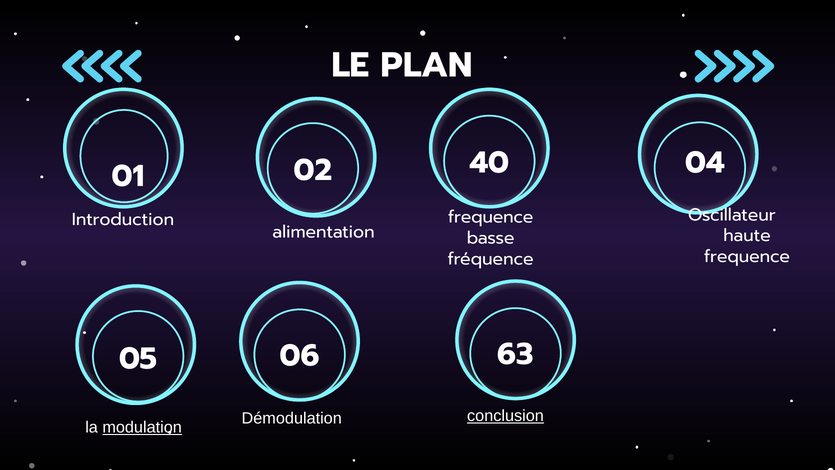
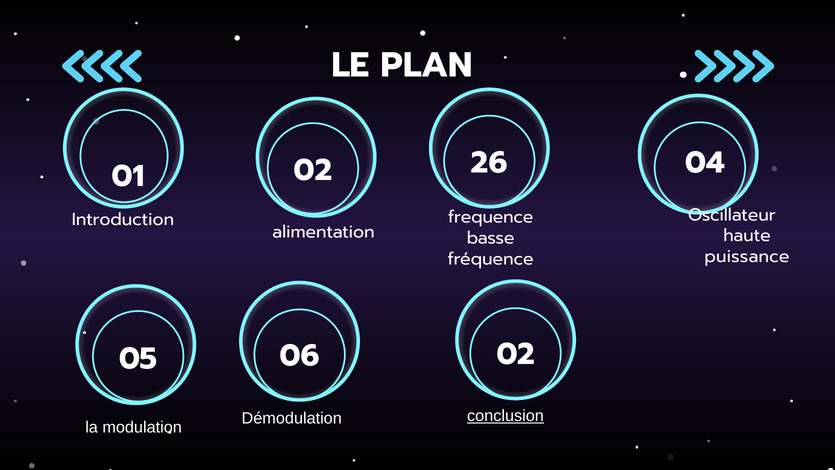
40: 40 -> 26
frequence at (747, 256): frequence -> puissance
06 63: 63 -> 02
modulation underline: present -> none
